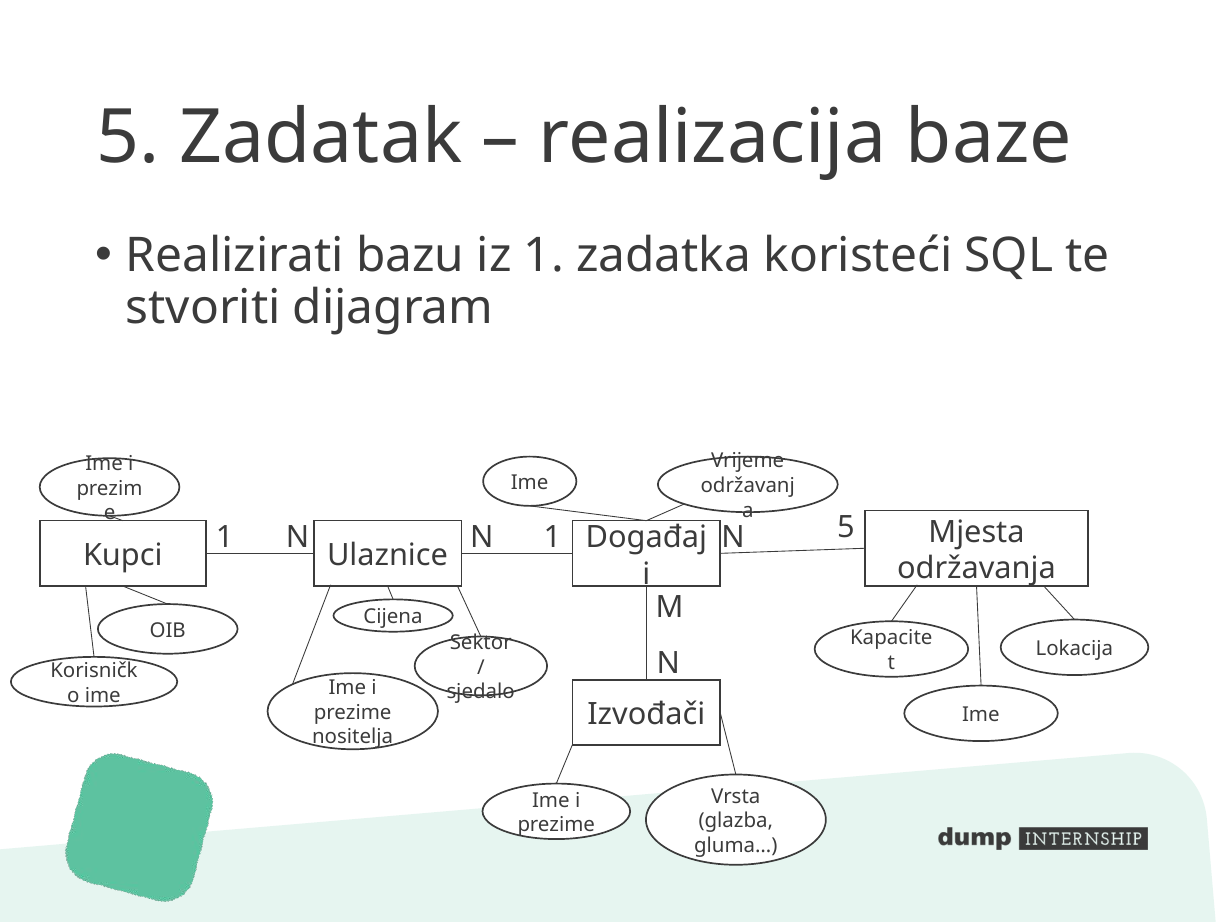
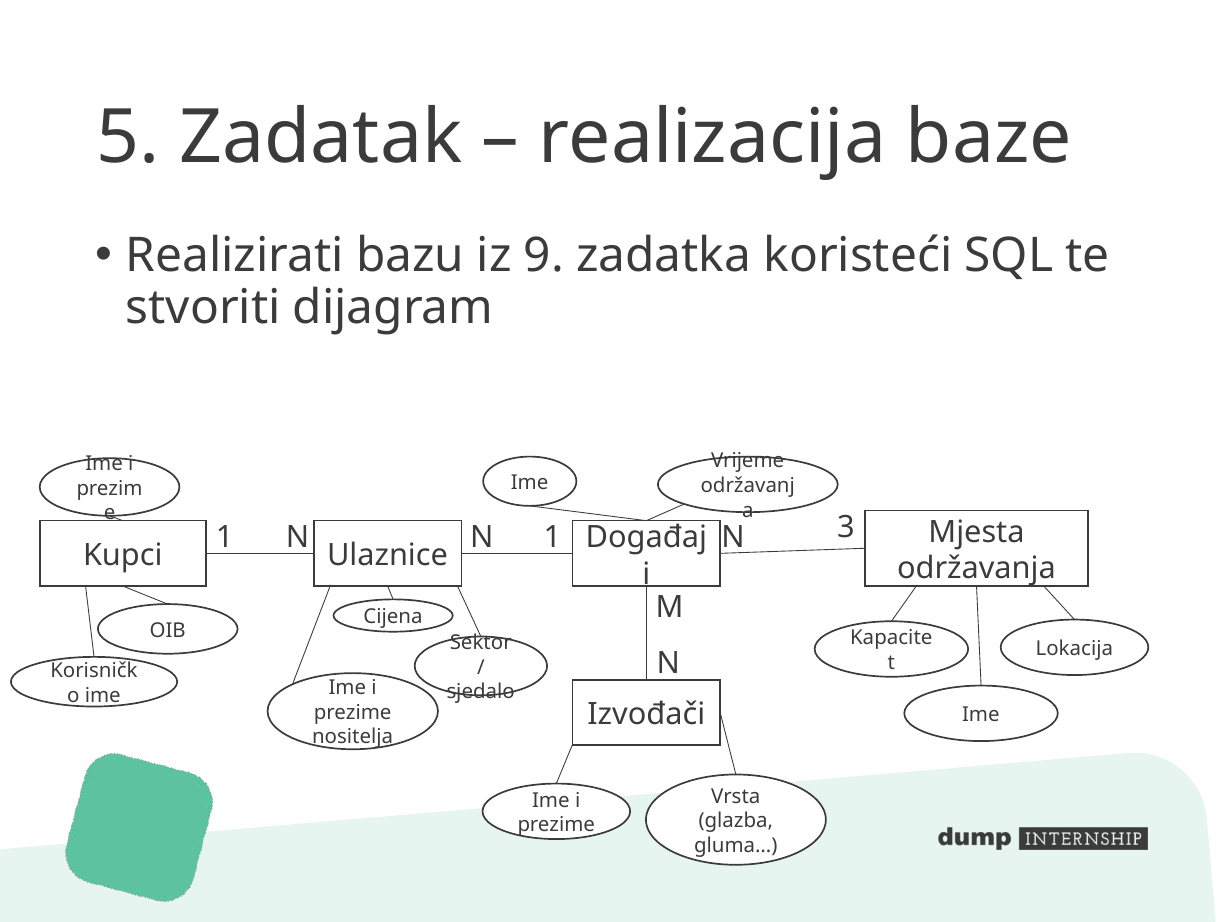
iz 1: 1 -> 9
N 5: 5 -> 3
